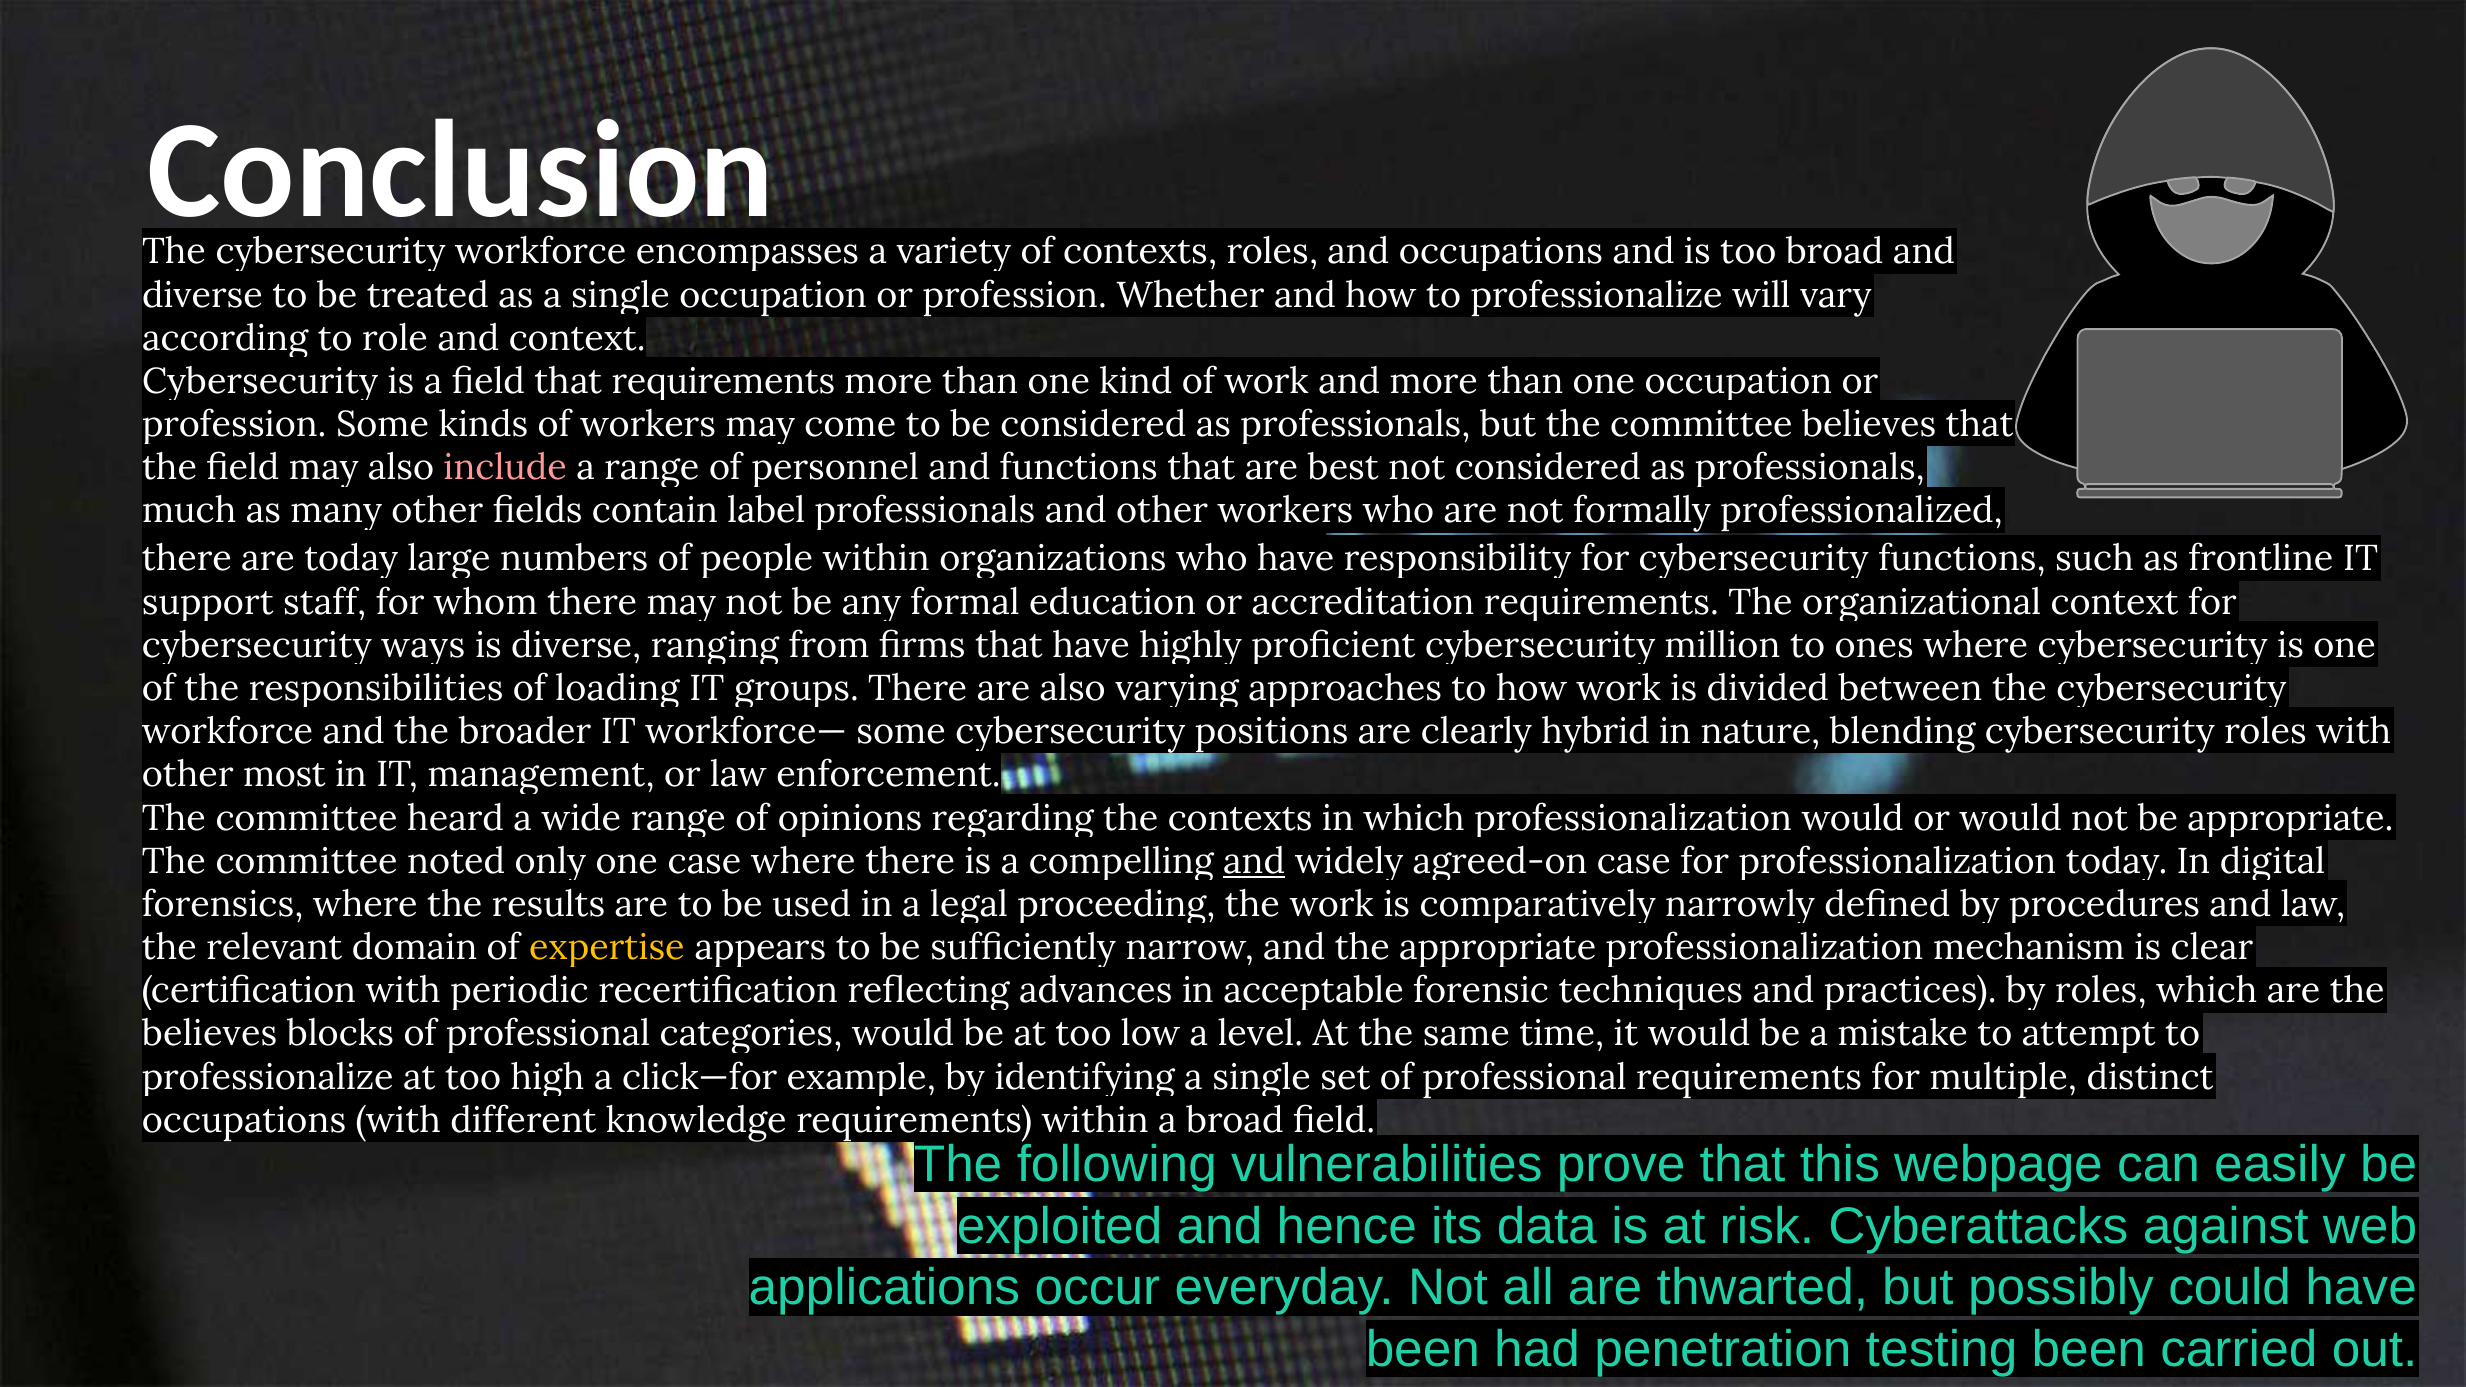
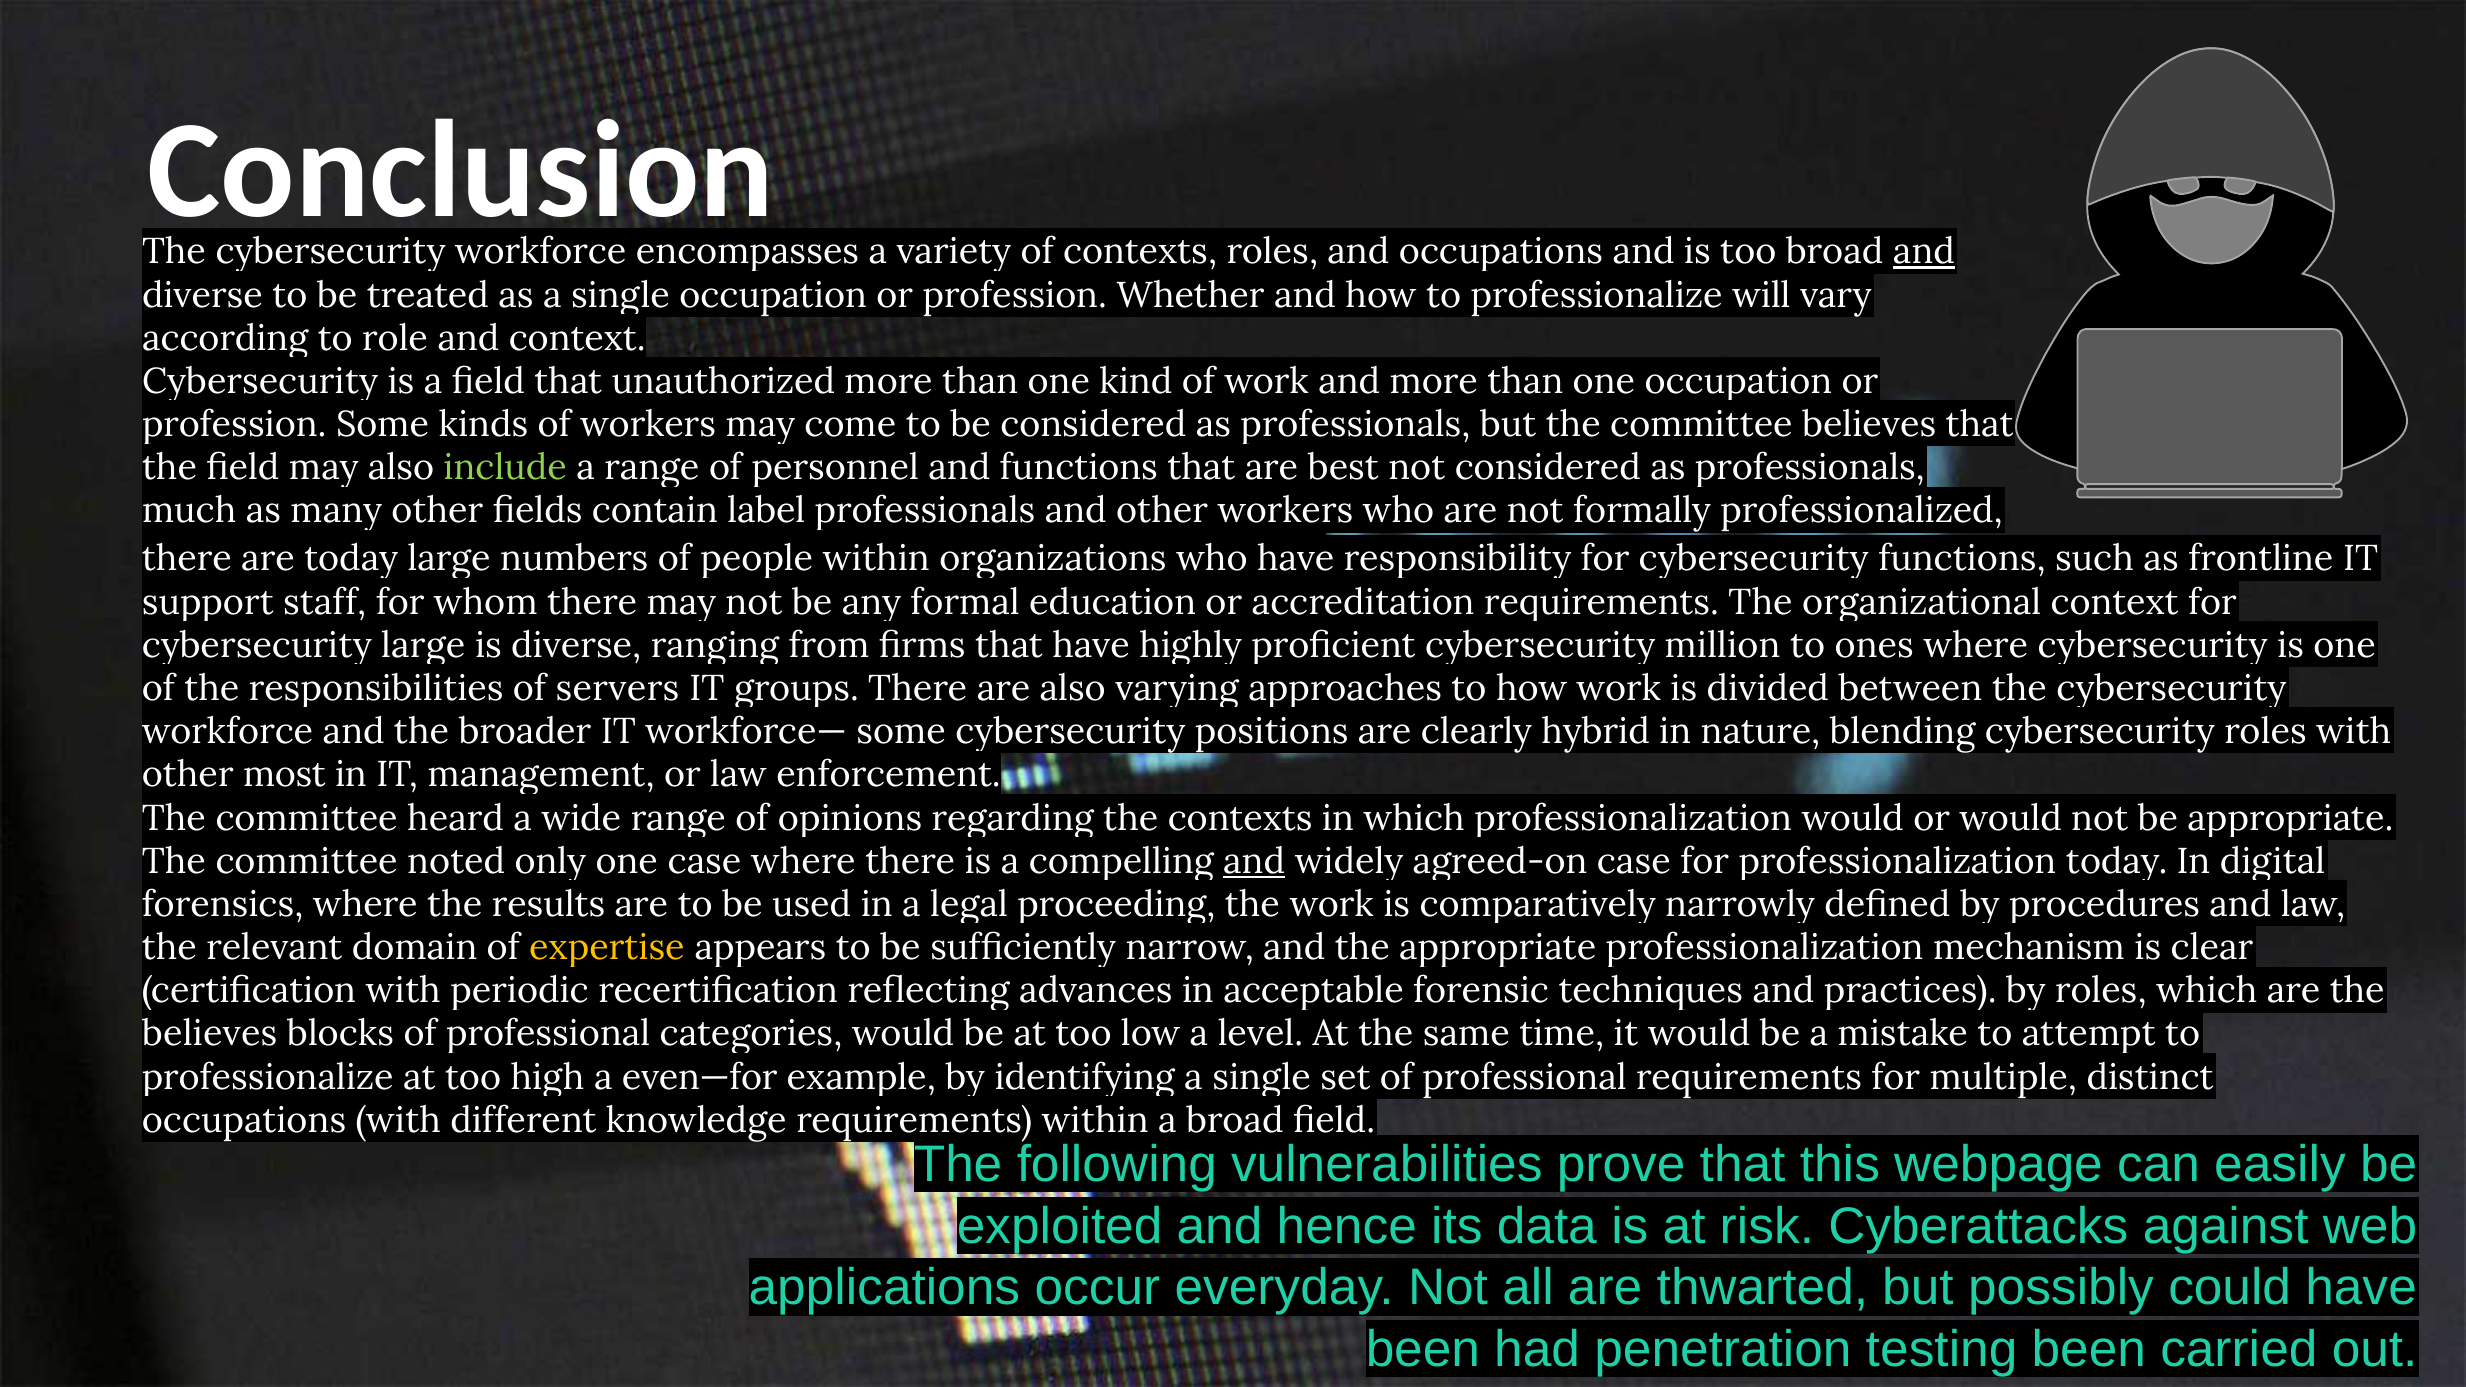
and at (1924, 252) underline: none -> present
that requirements: requirements -> unauthorized
include colour: pink -> light green
cybersecurity ways: ways -> large
loading: loading -> servers
click—for: click—for -> even—for
